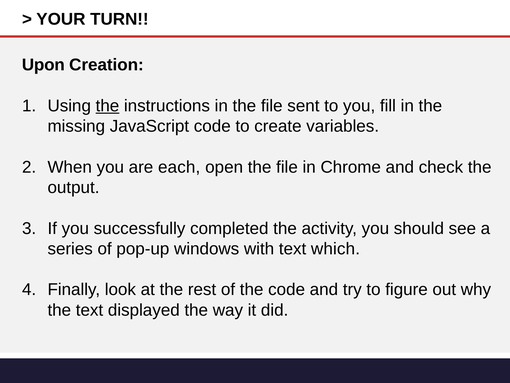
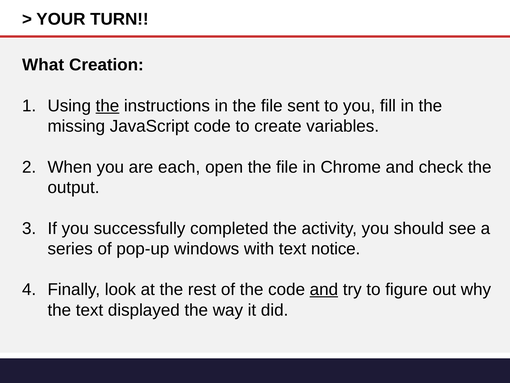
Upon: Upon -> What
which: which -> notice
and at (324, 289) underline: none -> present
